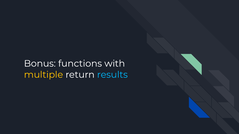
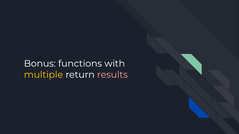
results colour: light blue -> pink
